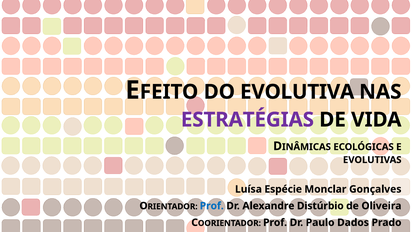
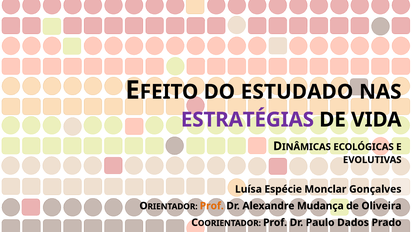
EVOLUTIVA: EVOLUTIVA -> ESTUDADO
Prof at (212, 206) colour: blue -> orange
Distúrbio: Distúrbio -> Mudança
